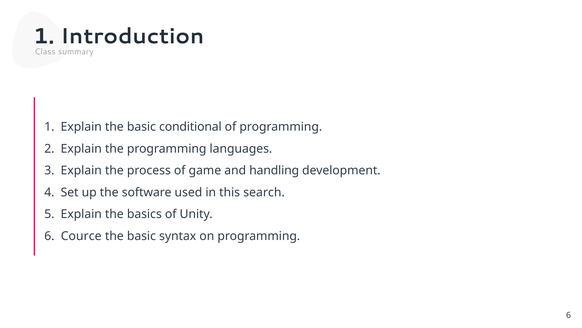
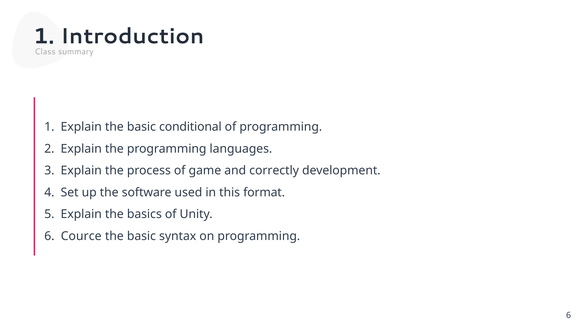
handling: handling -> correctly
search: search -> format
